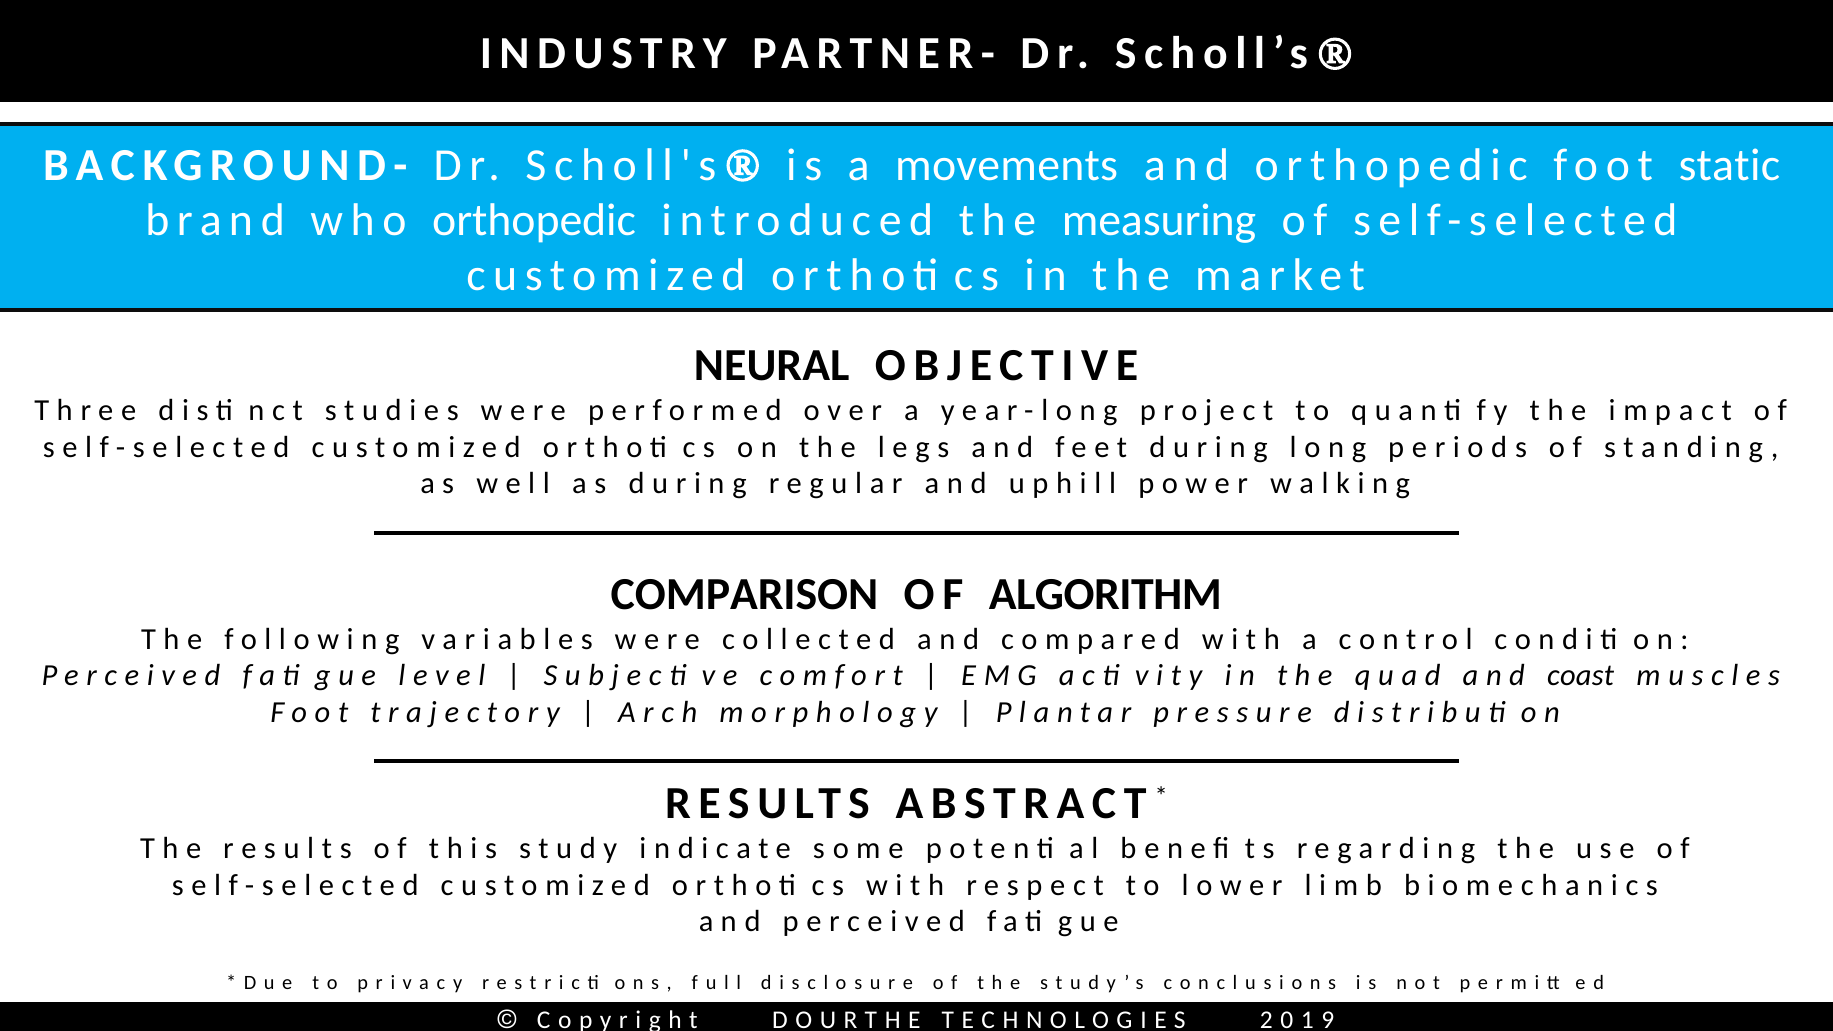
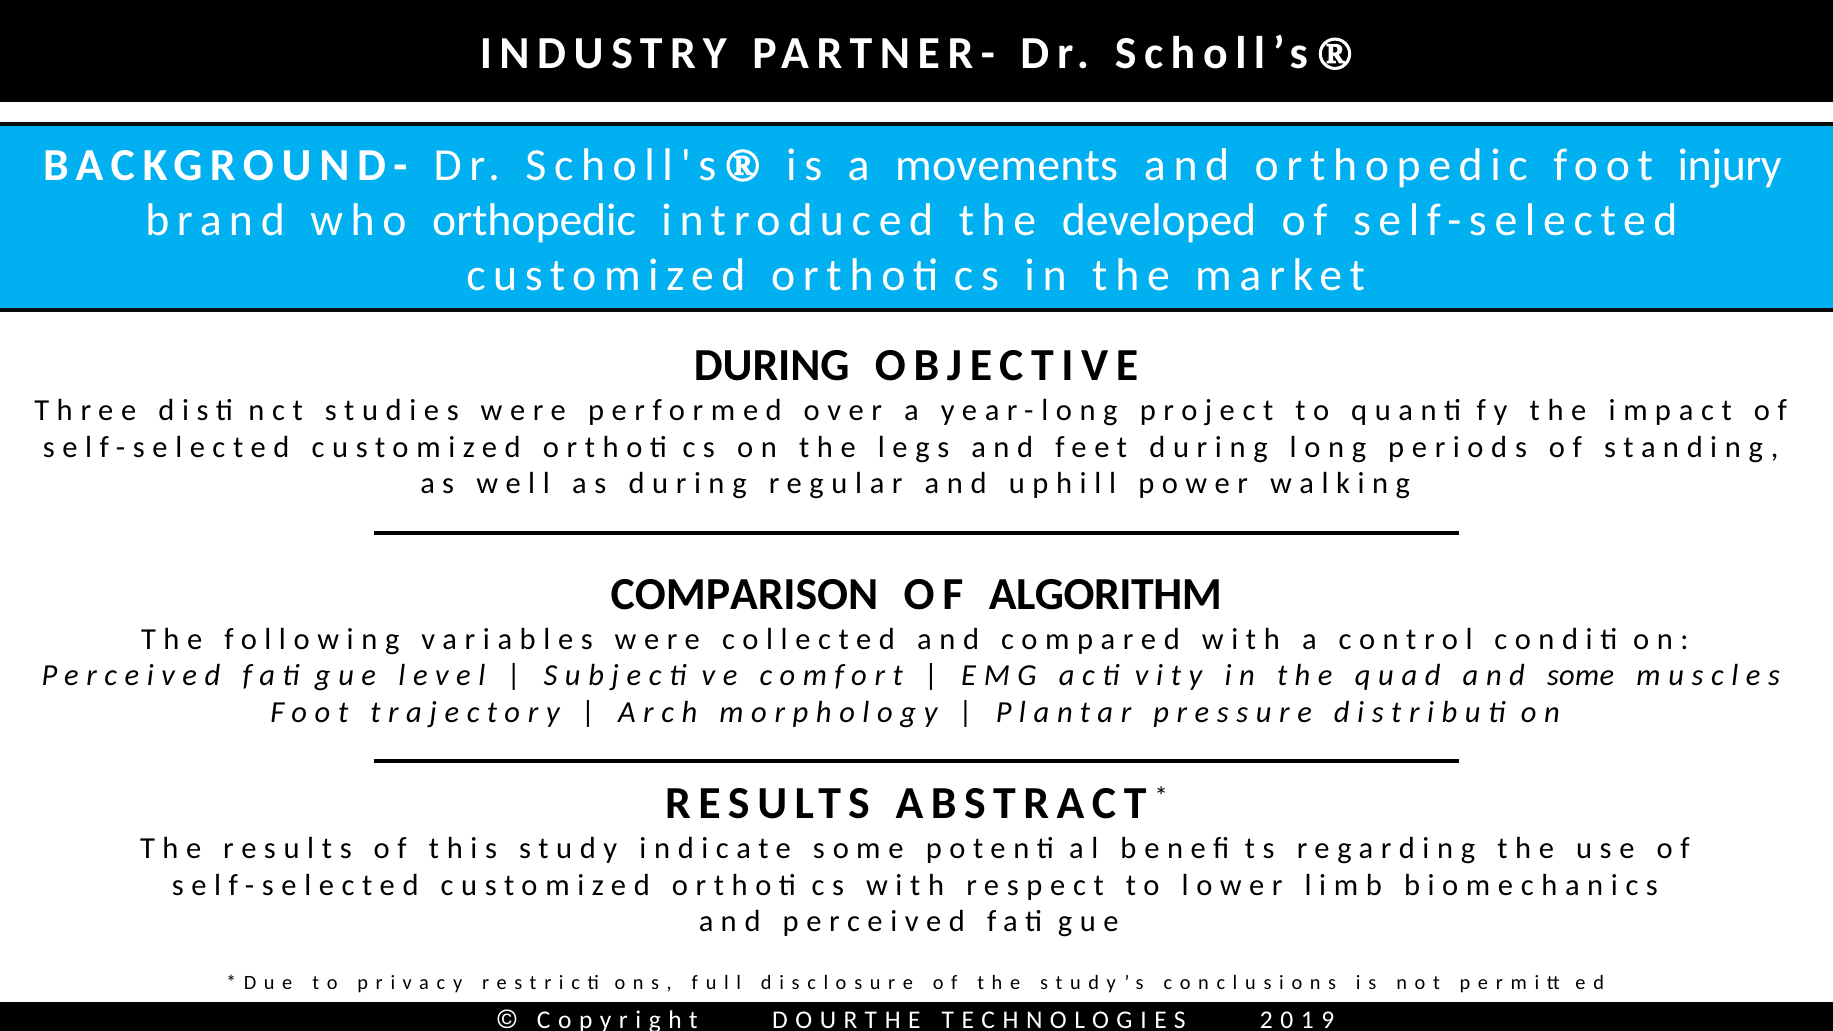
static: static -> injury
measuring: measuring -> developed
NEURAL: NEURAL -> DURING
coast: coast -> some
